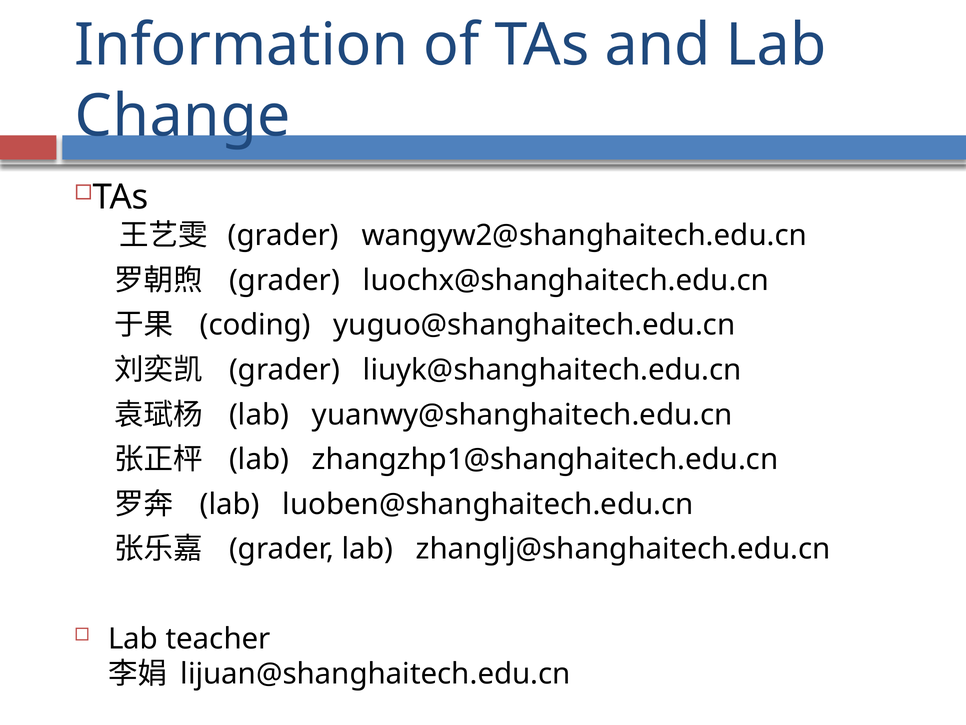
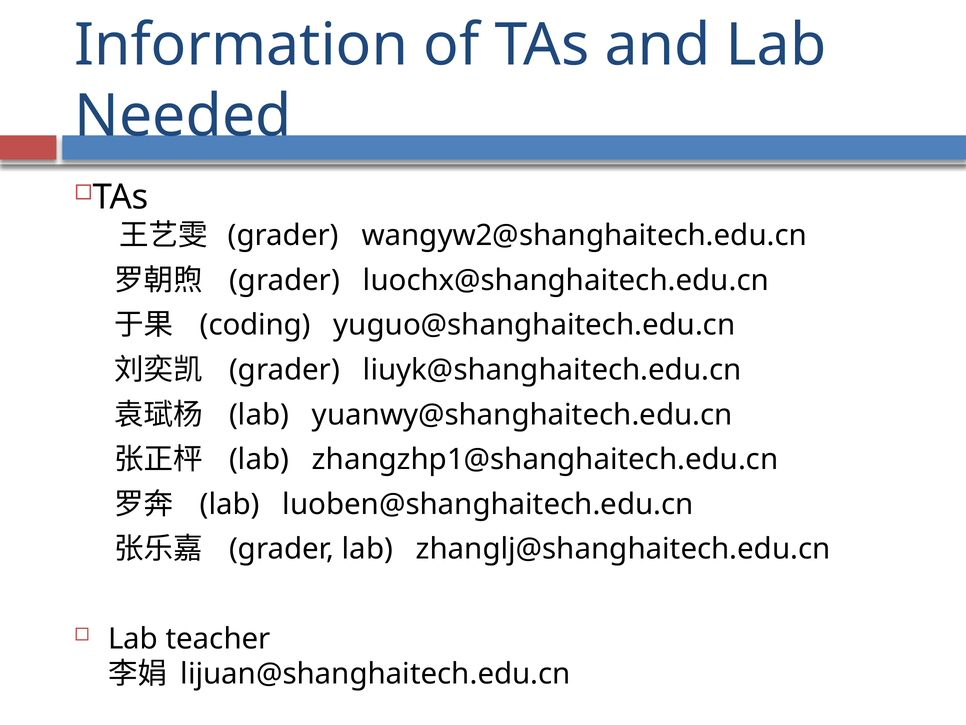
Change: Change -> Needed
